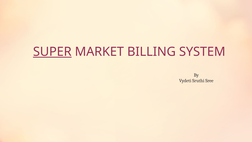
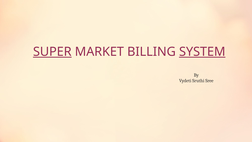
SYSTEM underline: none -> present
